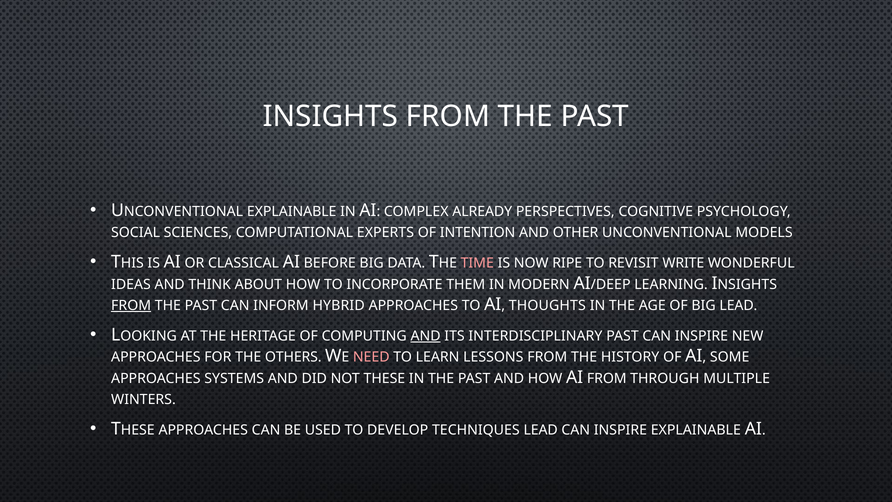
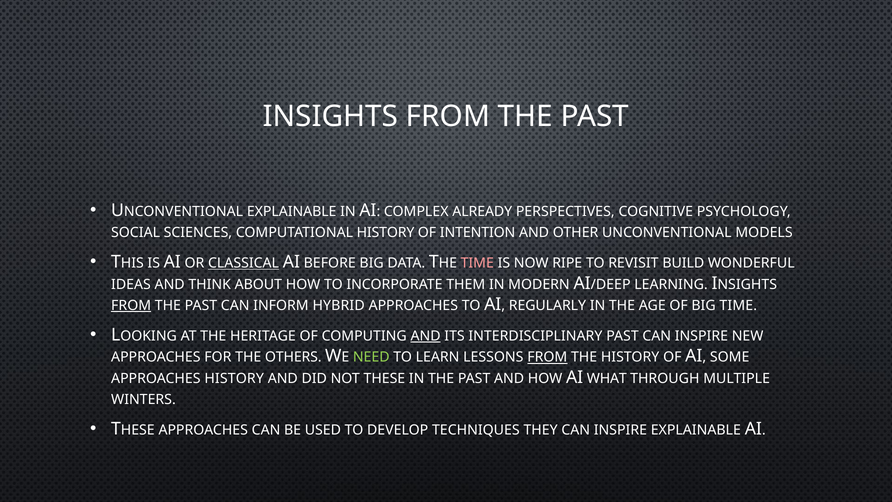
COMPUTATIONAL EXPERTS: EXPERTS -> HISTORY
CLASSICAL underline: none -> present
WRITE: WRITE -> BUILD
THOUGHTS: THOUGHTS -> REGULARLY
BIG LEAD: LEAD -> TIME
NEED colour: pink -> light green
FROM at (547, 357) underline: none -> present
APPROACHES SYSTEMS: SYSTEMS -> HISTORY
AI FROM: FROM -> WHAT
TECHNIQUES LEAD: LEAD -> THEY
